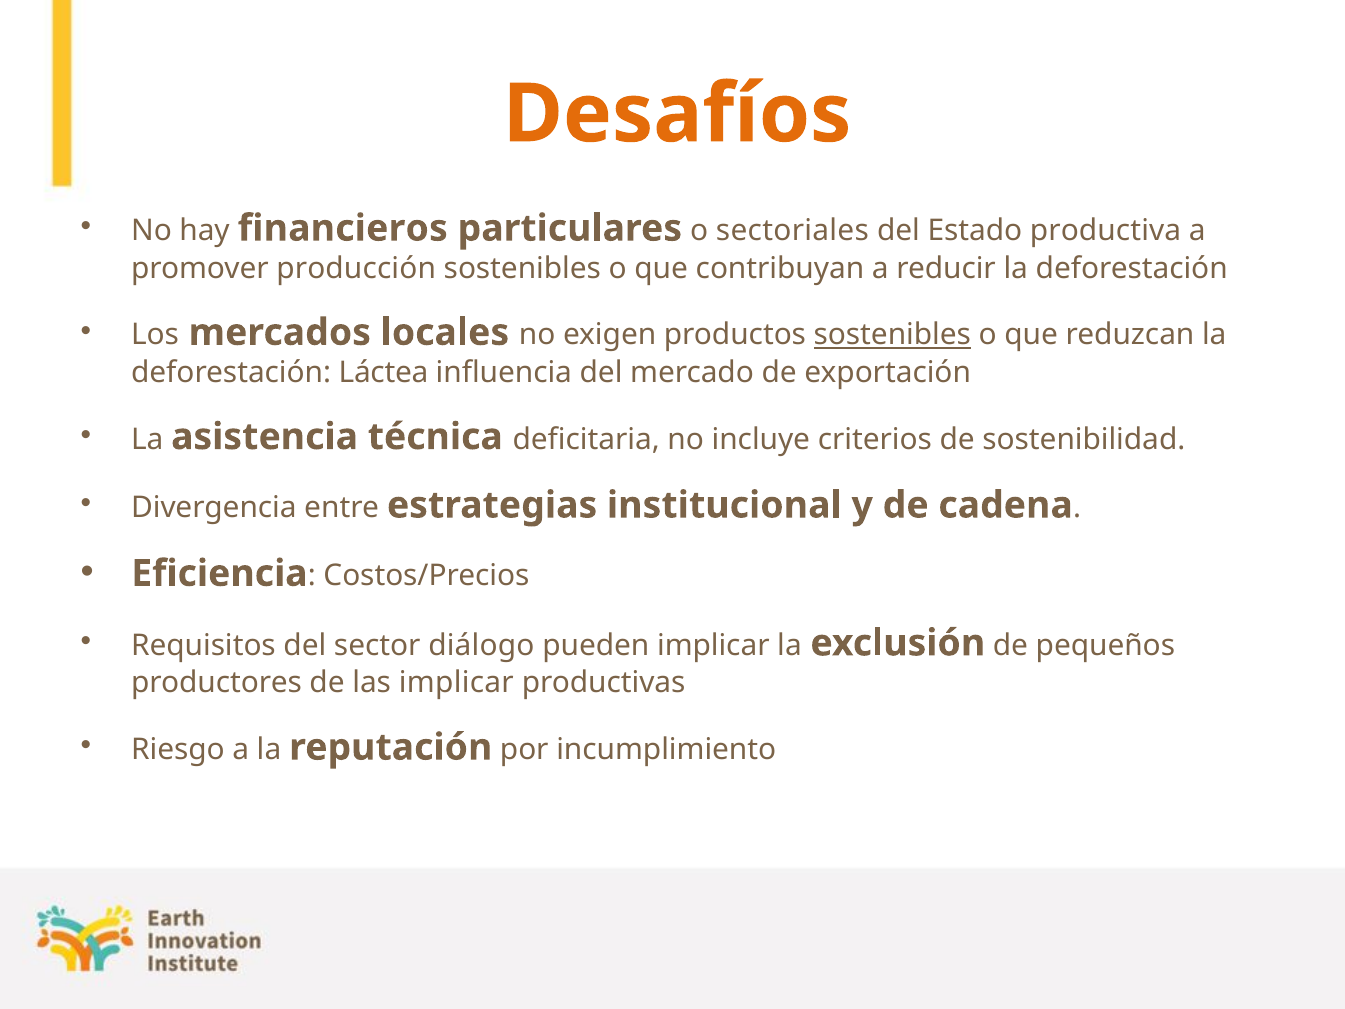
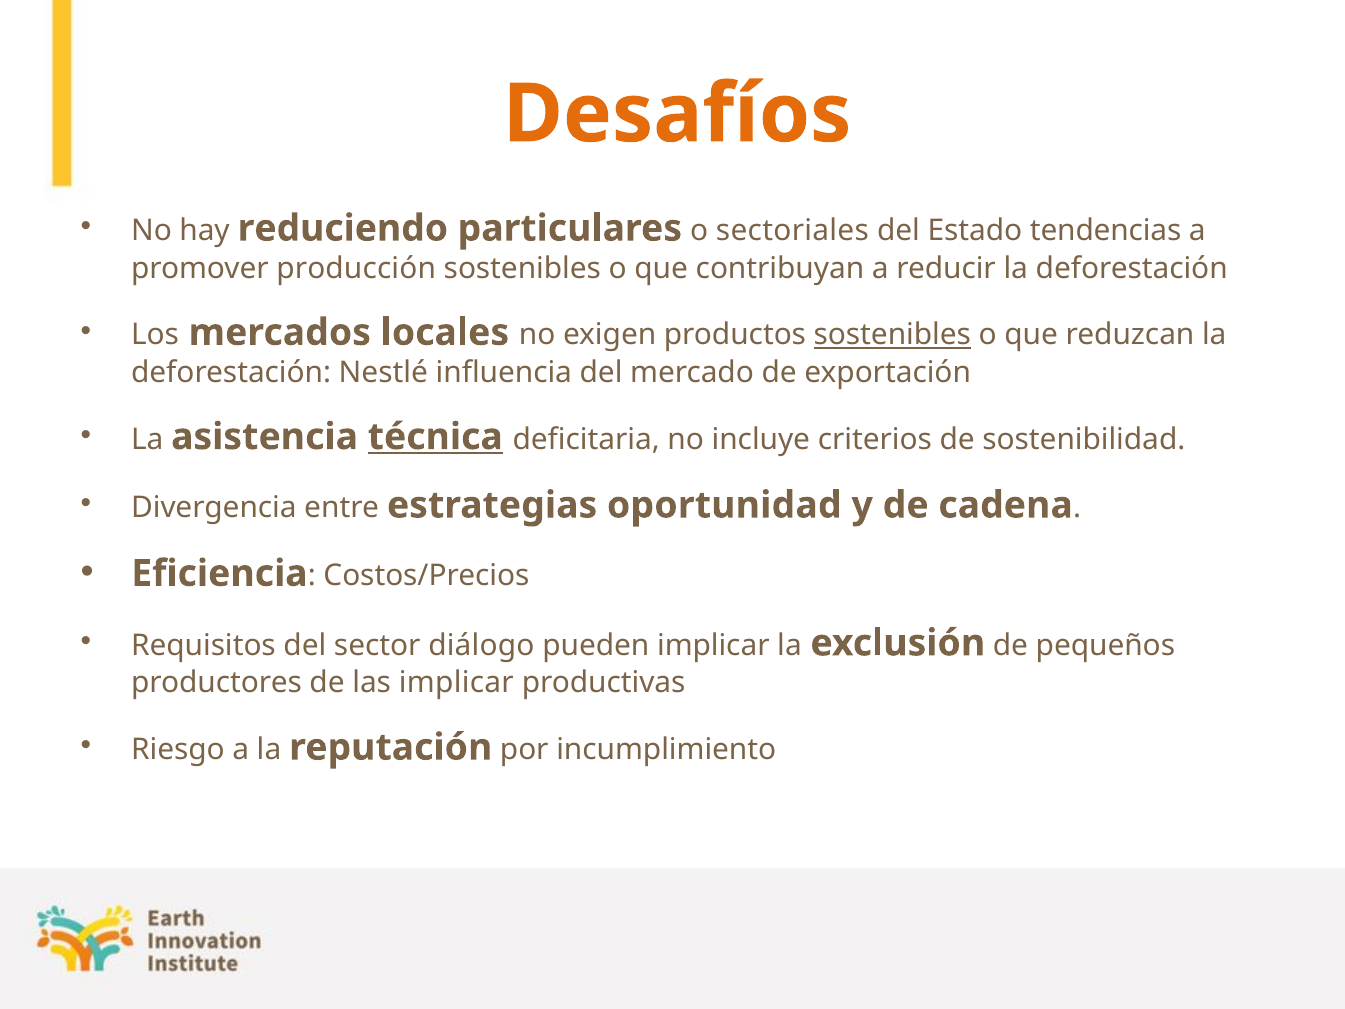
financieros: financieros -> reduciendo
productiva: productiva -> tendencias
Láctea: Láctea -> Nestlé
técnica underline: none -> present
institucional: institucional -> oportunidad
